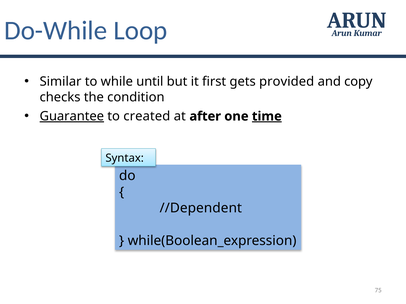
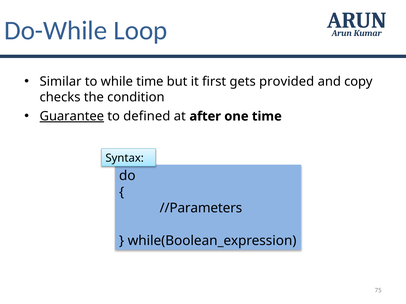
while until: until -> time
created: created -> defined
time at (267, 116) underline: present -> none
//Dependent: //Dependent -> //Parameters
